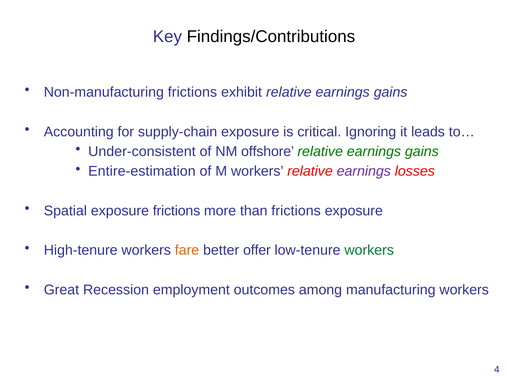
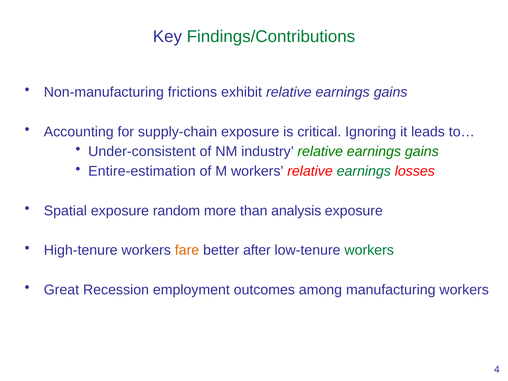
Findings/Contributions colour: black -> green
offshore: offshore -> industry
earnings at (364, 171) colour: purple -> green
exposure frictions: frictions -> random
than frictions: frictions -> analysis
offer: offer -> after
